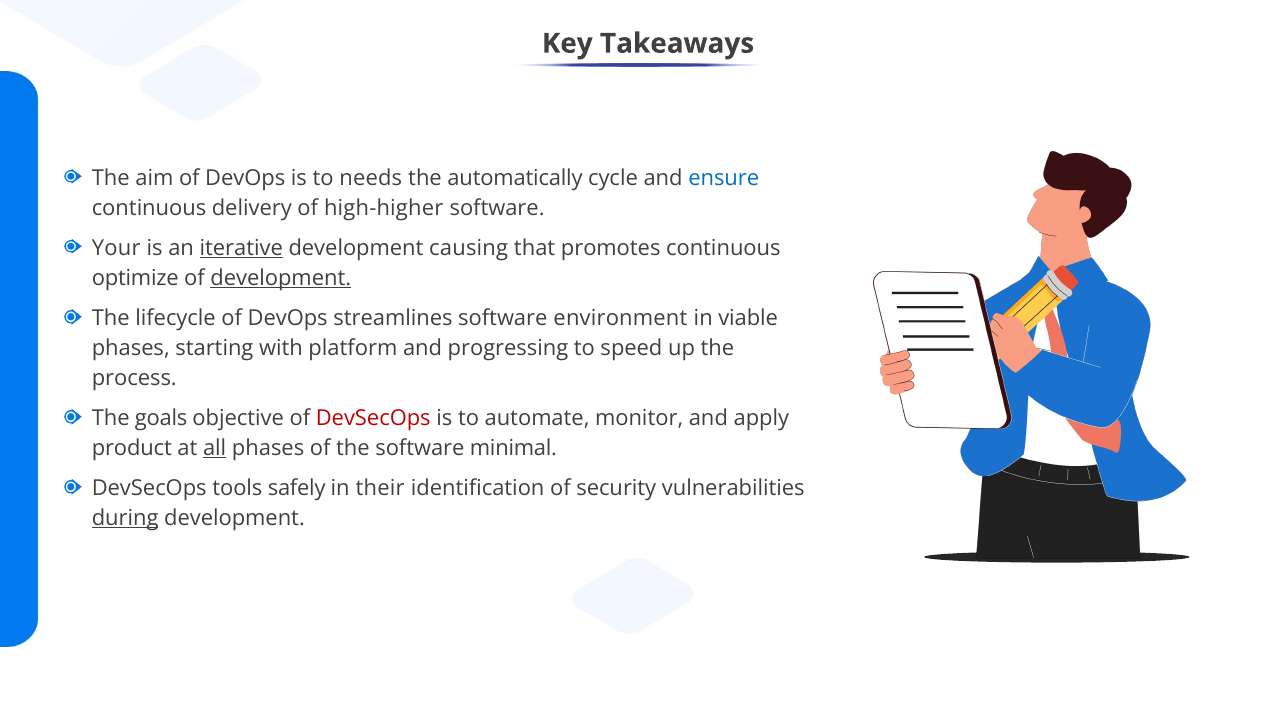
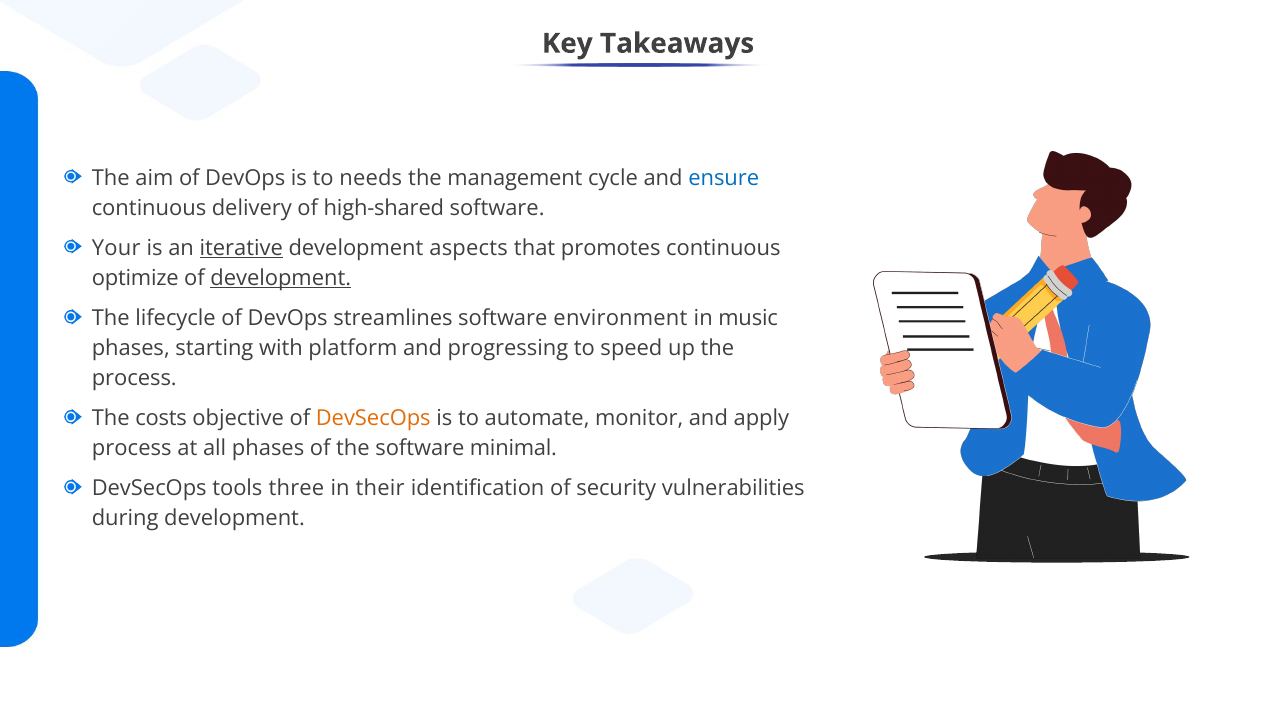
automatically: automatically -> management
high-higher: high-higher -> high-shared
causing: causing -> aspects
viable: viable -> music
goals: goals -> costs
DevSecOps at (373, 418) colour: red -> orange
product at (132, 448): product -> process
all underline: present -> none
safely: safely -> three
during underline: present -> none
